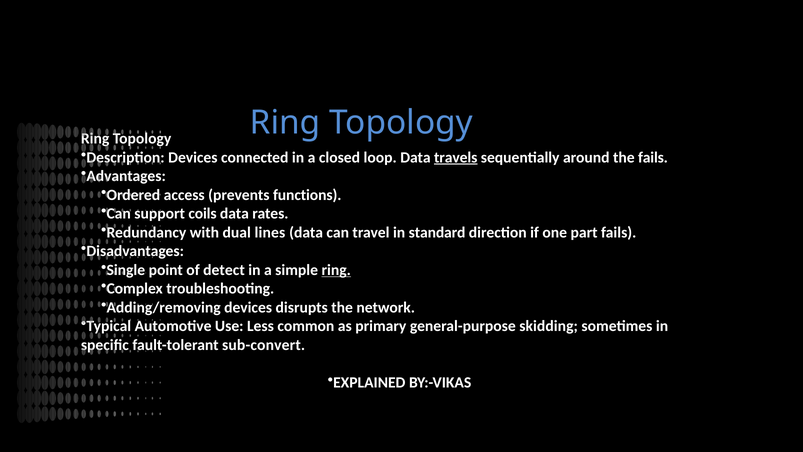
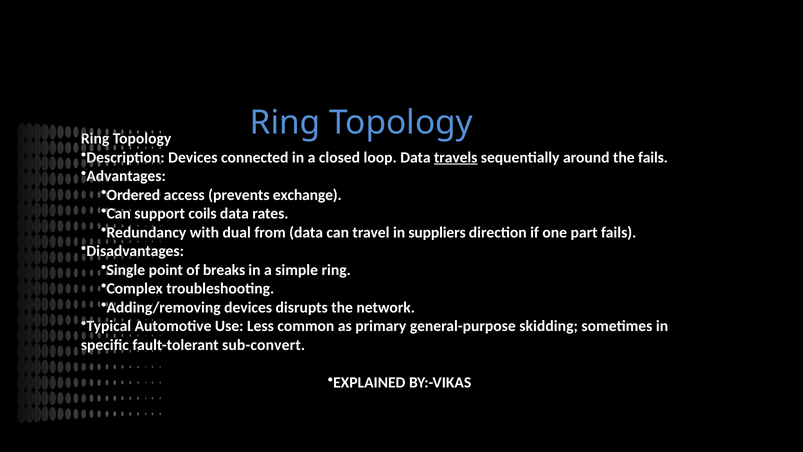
functions: functions -> exchange
lines: lines -> from
standard: standard -> suppliers
detect: detect -> breaks
ring at (336, 270) underline: present -> none
